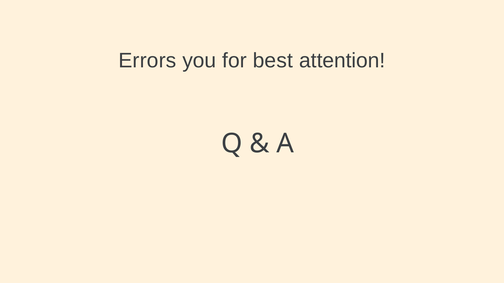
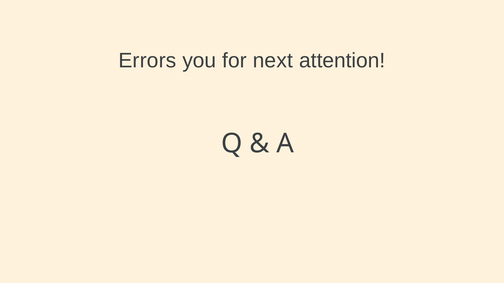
best: best -> next
